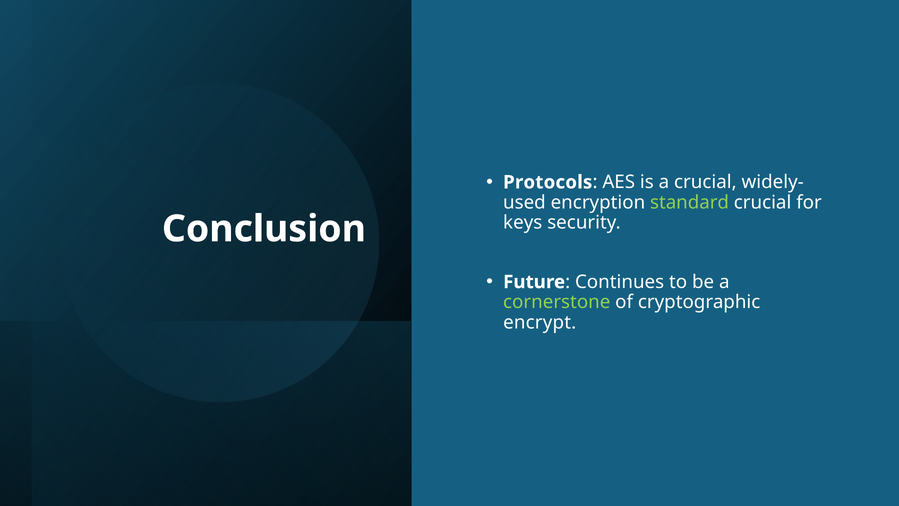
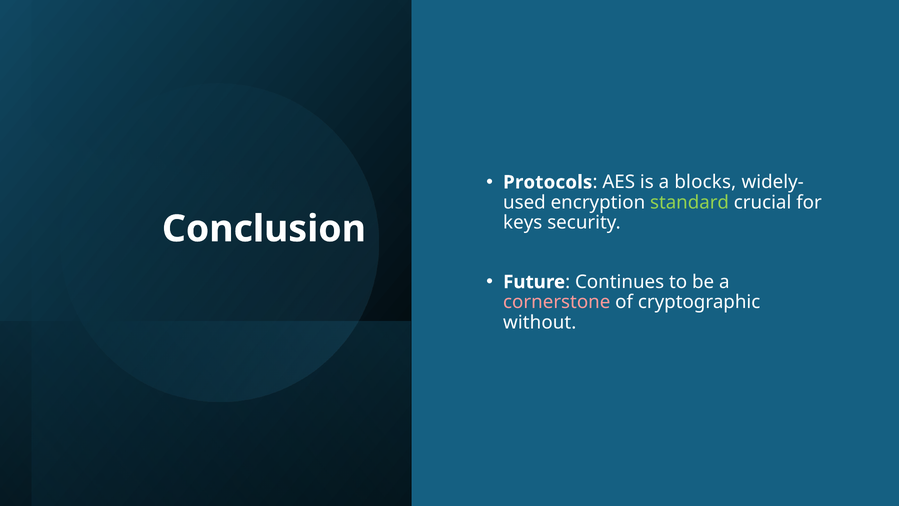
a crucial: crucial -> blocks
cornerstone colour: light green -> pink
encrypt: encrypt -> without
